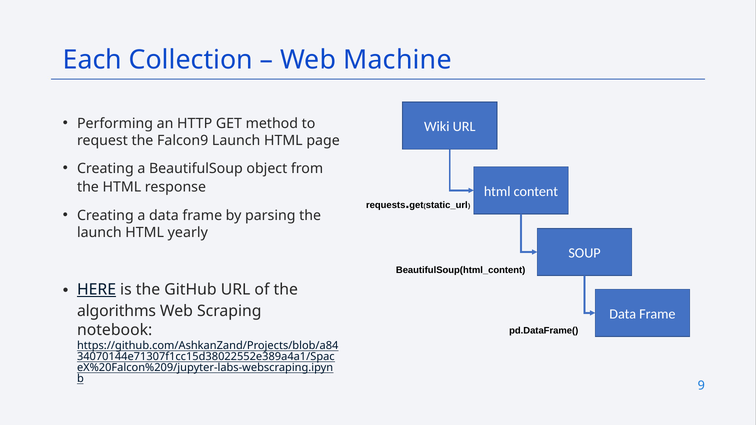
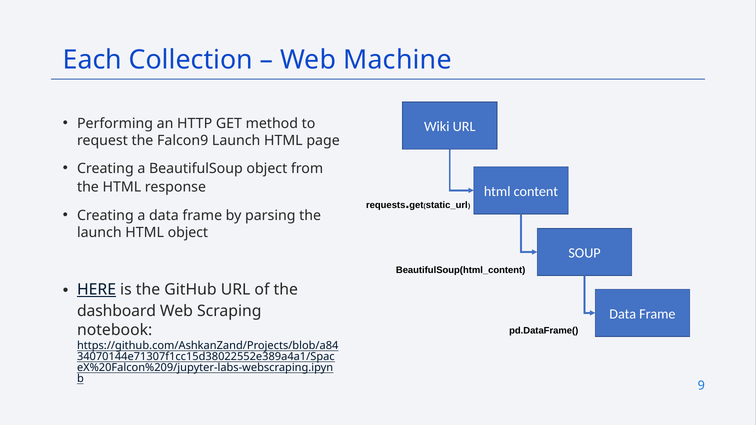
HTML yearly: yearly -> object
algorithms: algorithms -> dashboard
